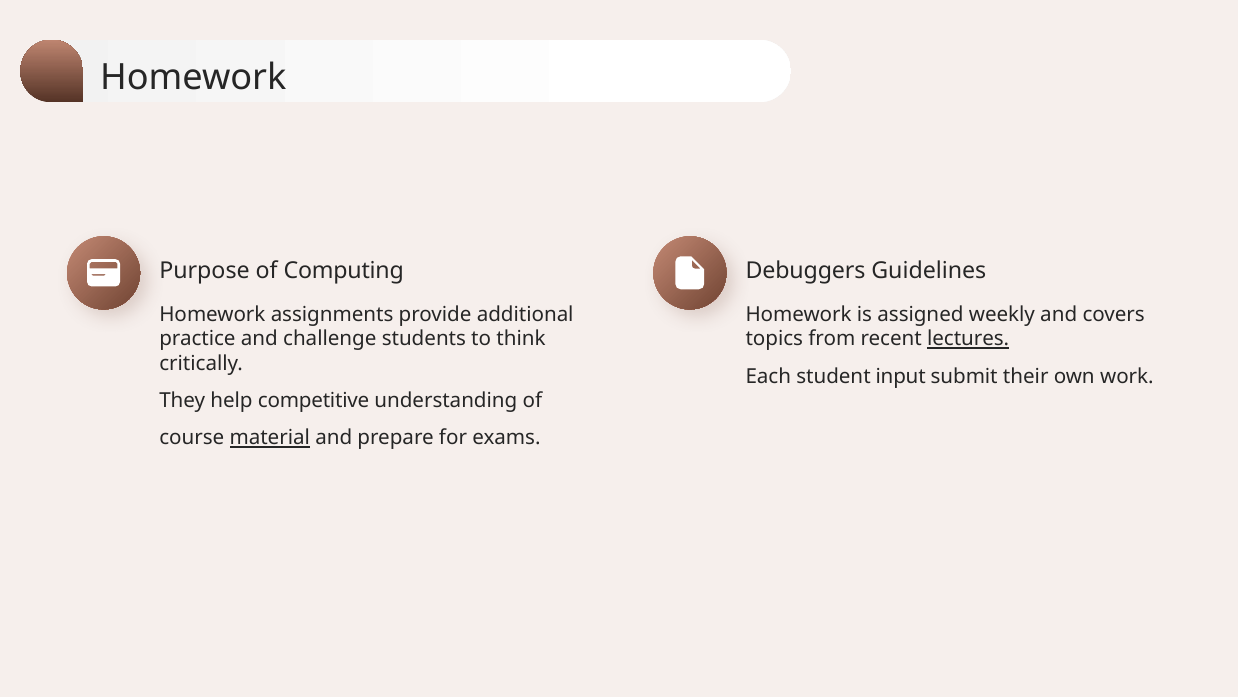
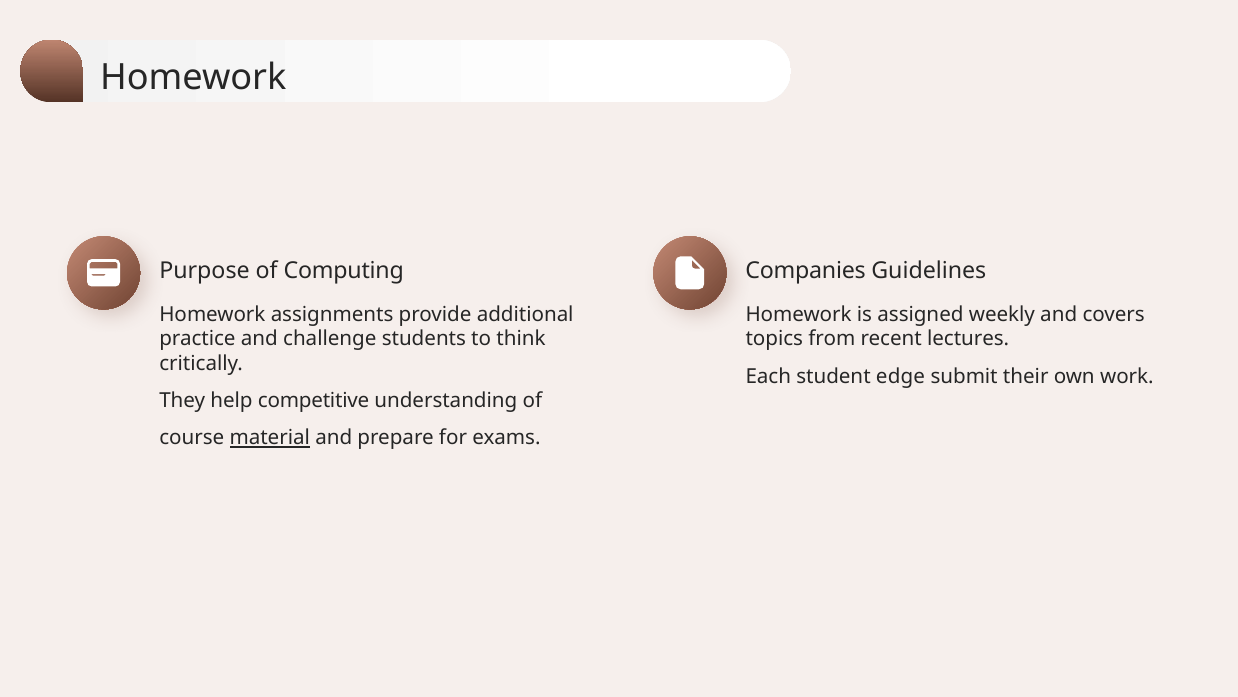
Debuggers: Debuggers -> Companies
lectures underline: present -> none
input: input -> edge
